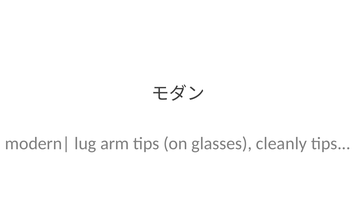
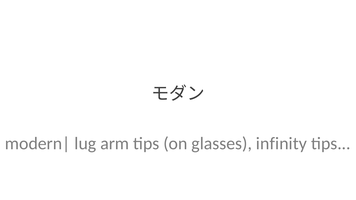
cleanly: cleanly -> infinity
